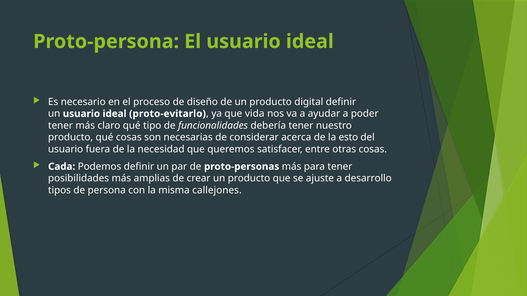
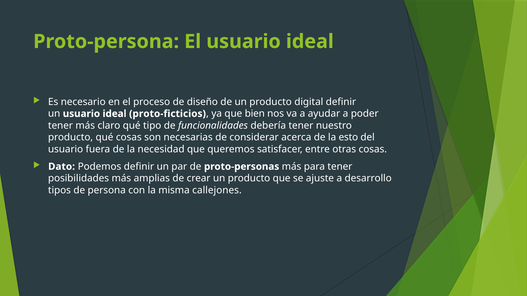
proto-evitarlo: proto-evitarlo -> proto-ficticios
vida: vida -> bien
Cada: Cada -> Dato
